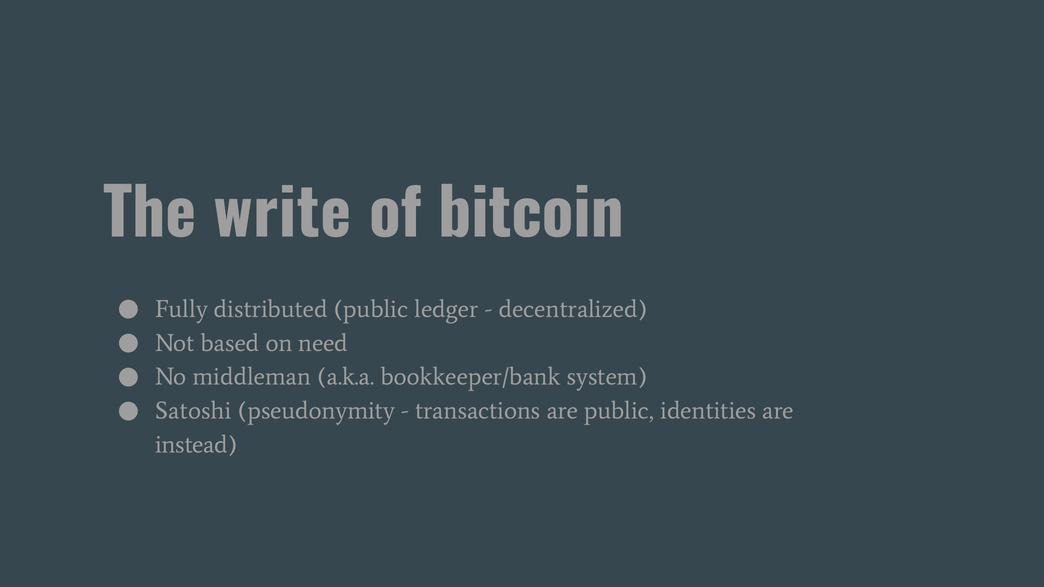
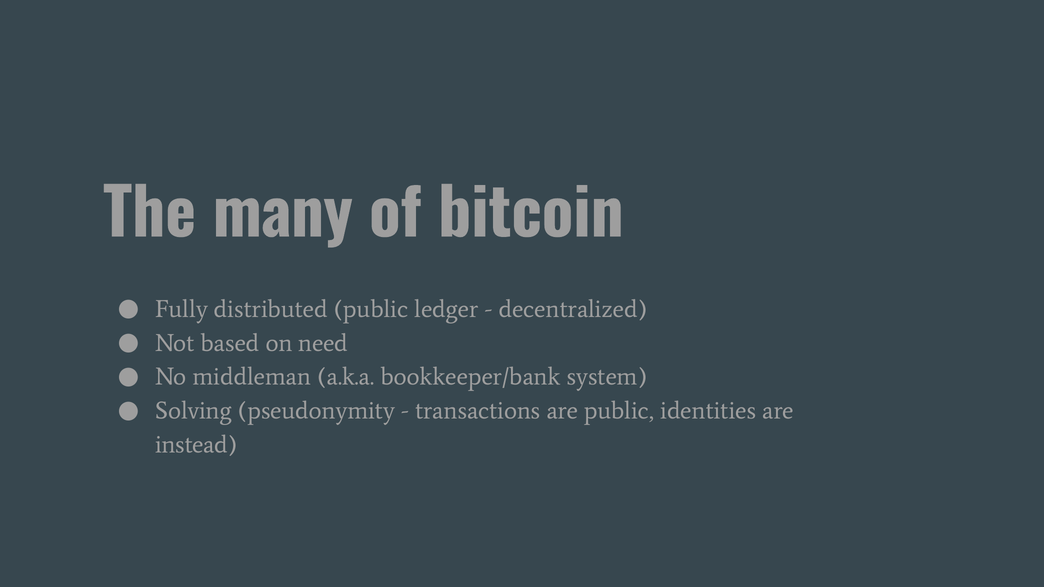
write: write -> many
Satoshi: Satoshi -> Solving
